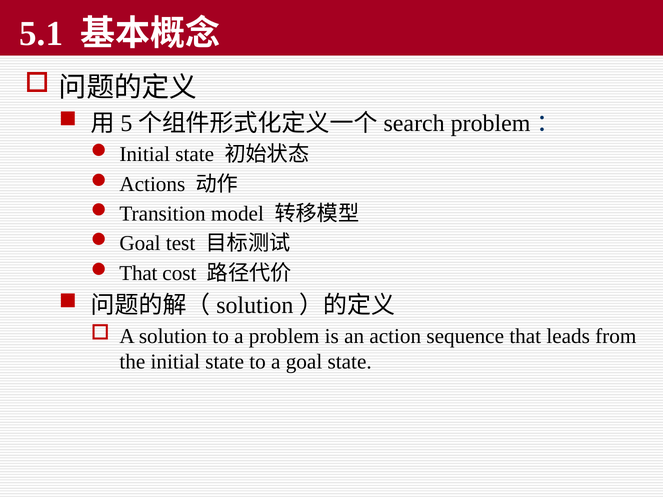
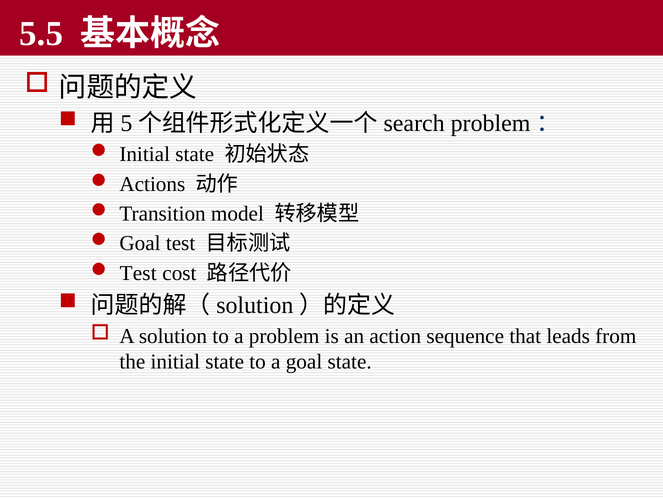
5.1: 5.1 -> 5.5
That at (138, 273): That -> Test
